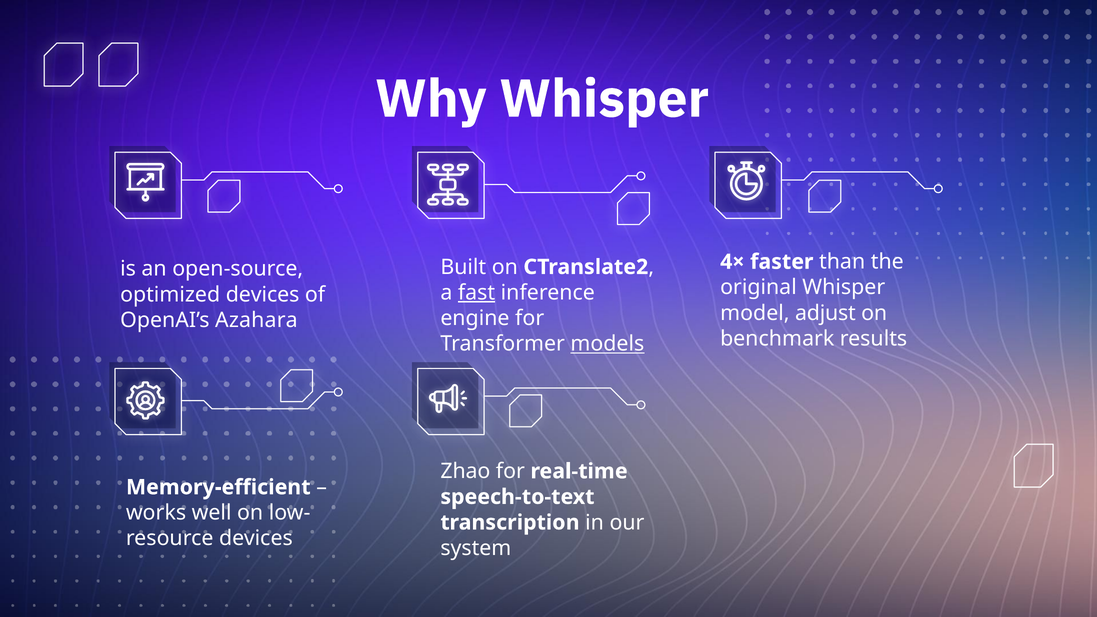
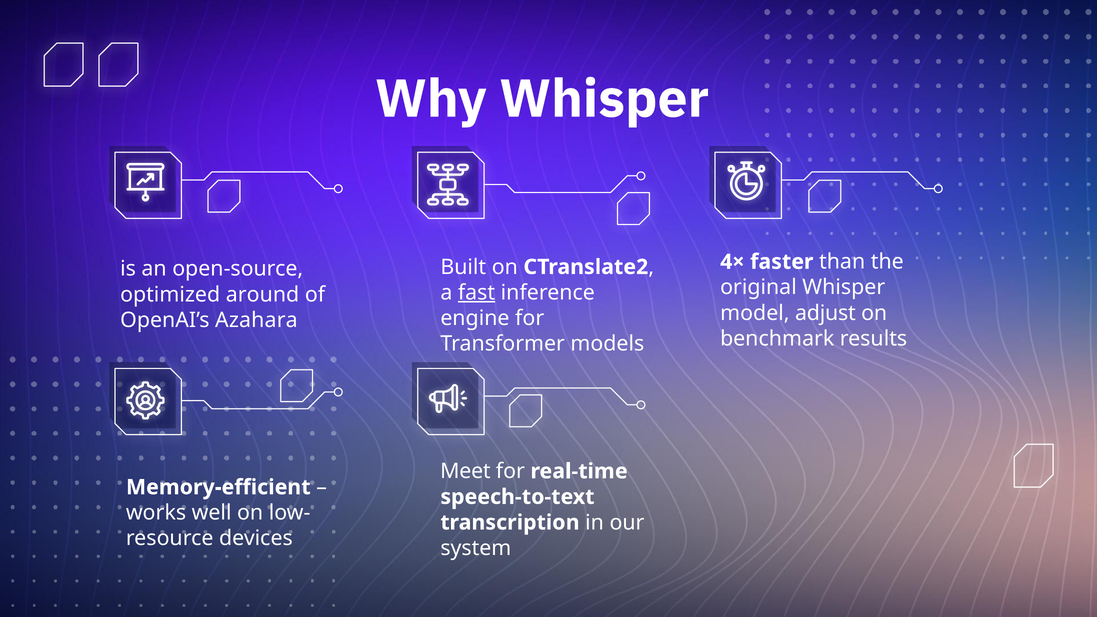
optimized devices: devices -> around
models underline: present -> none
Zhao: Zhao -> Meet
